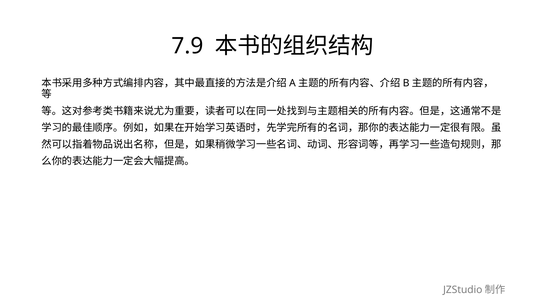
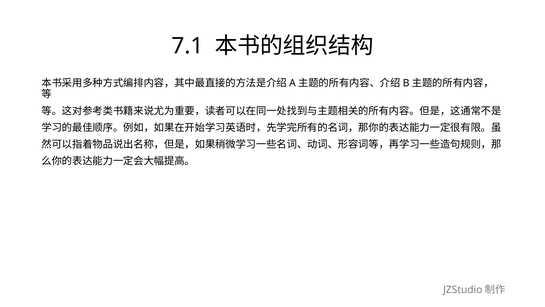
7.9: 7.9 -> 7.1
